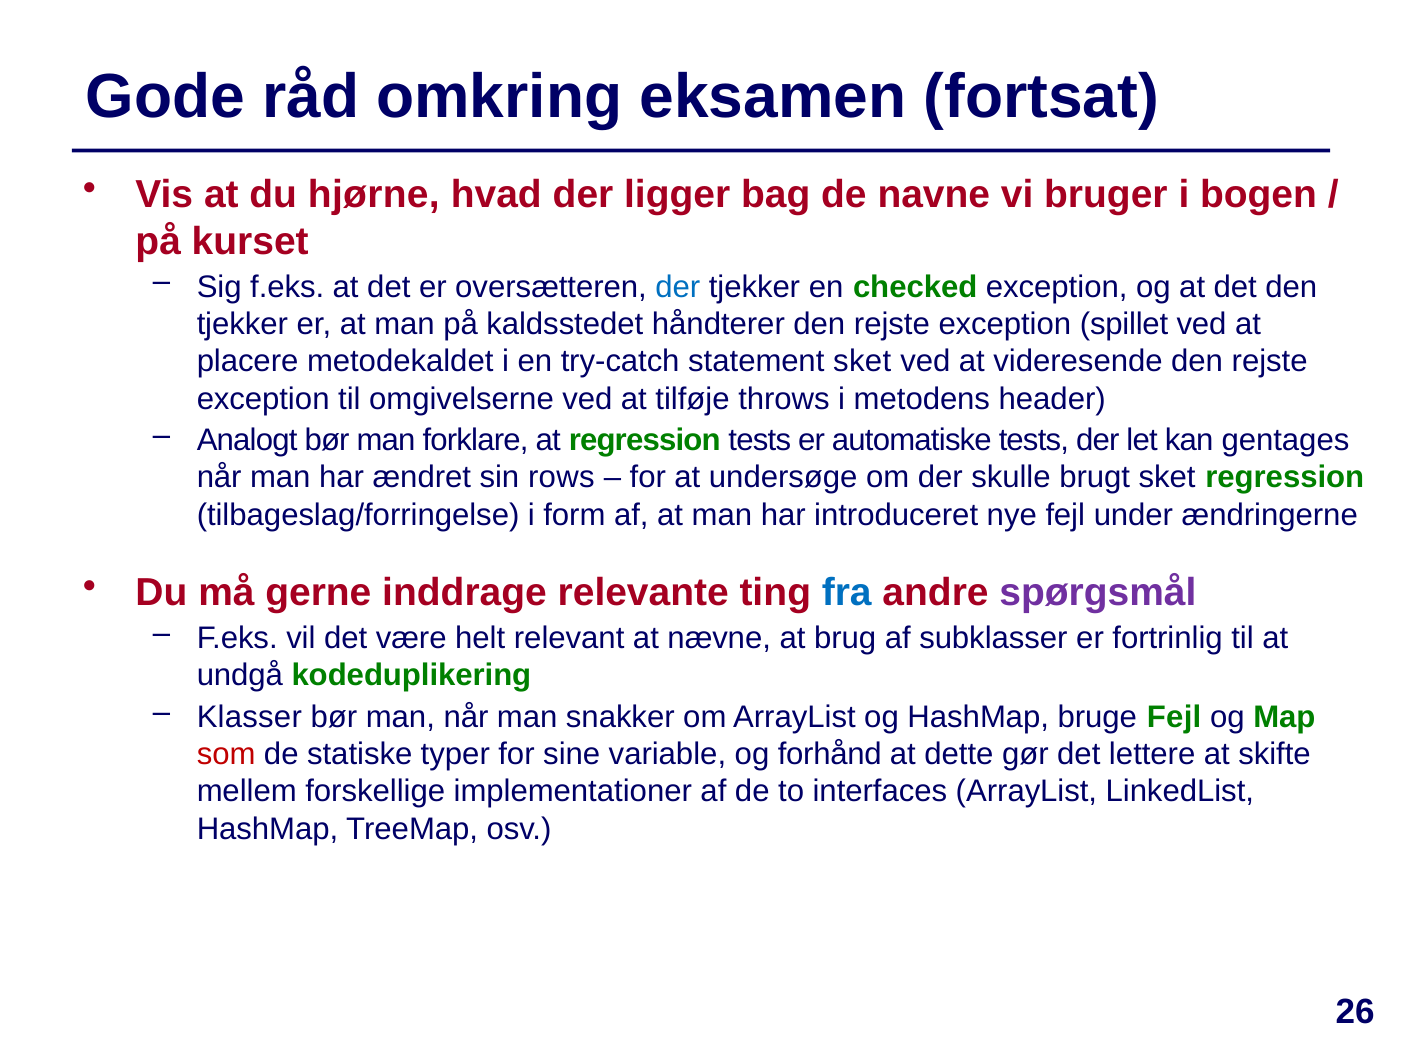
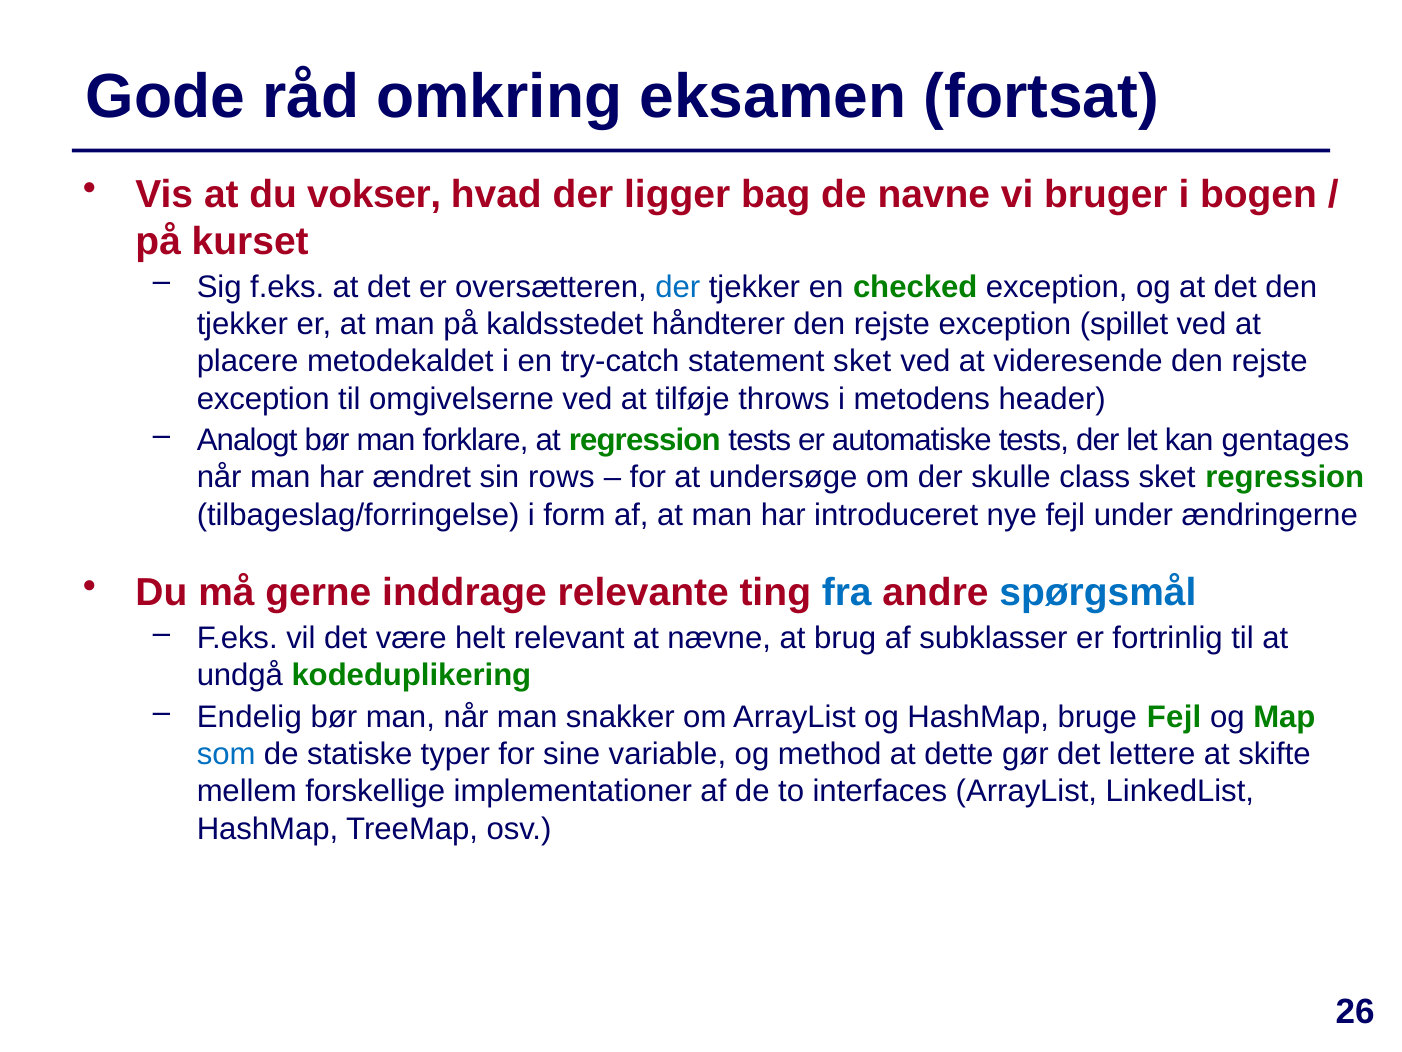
hjørne: hjørne -> vokser
brugt: brugt -> class
spørgsmål colour: purple -> blue
Klasser: Klasser -> Endelig
som colour: red -> blue
forhånd: forhånd -> method
